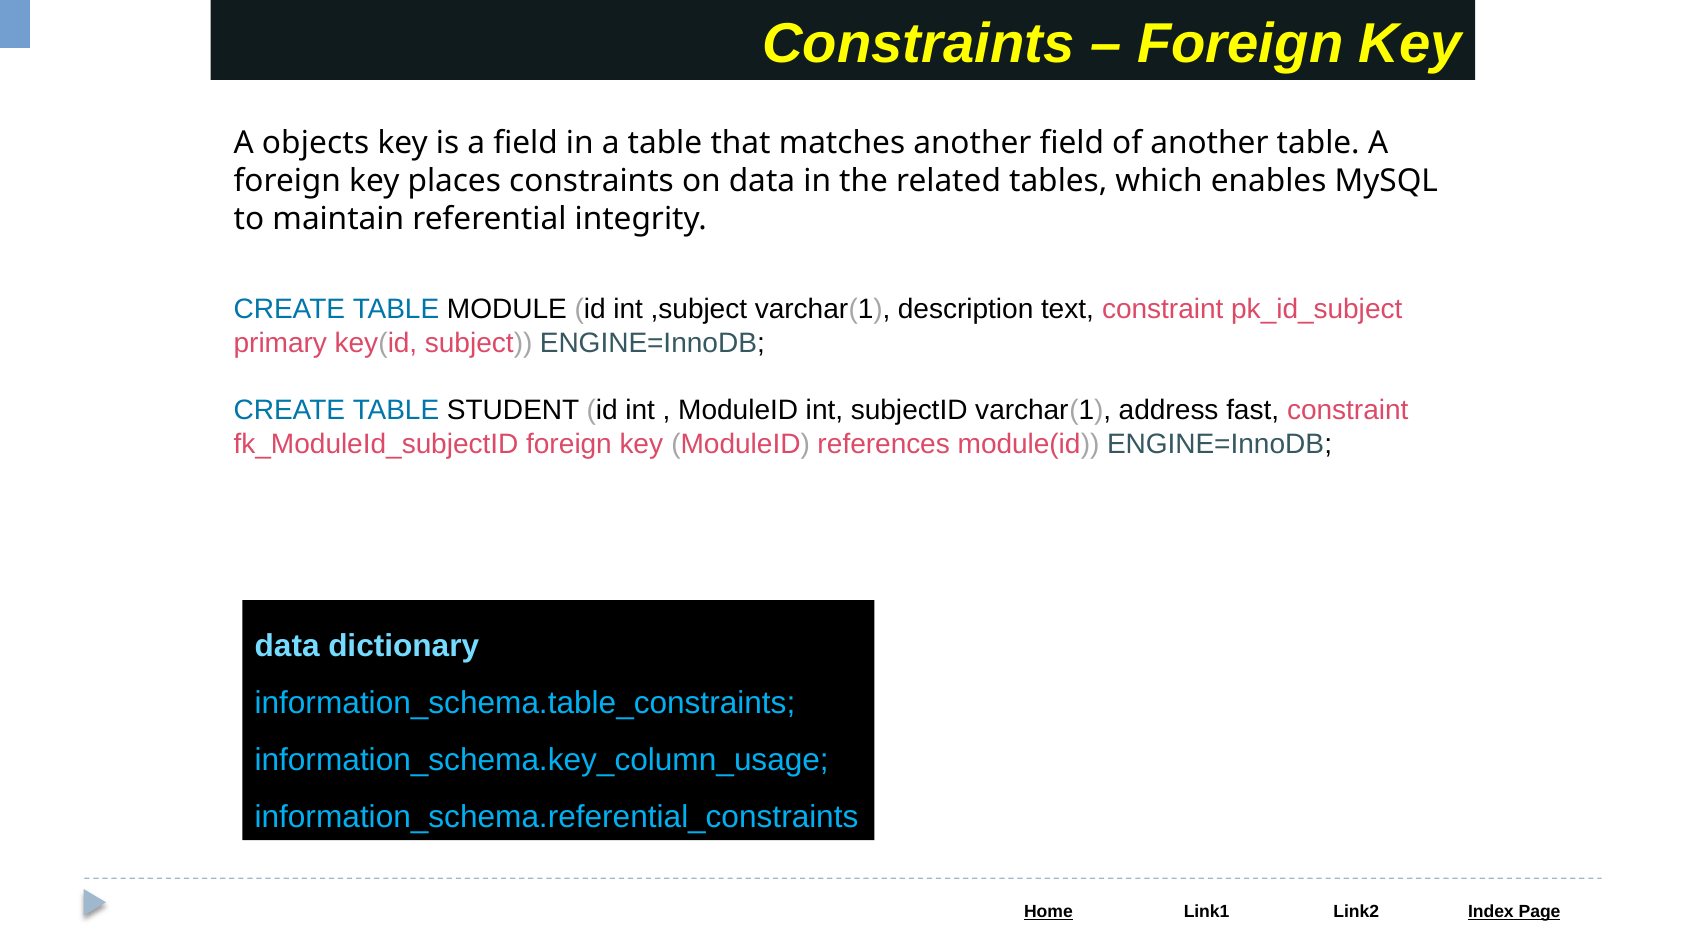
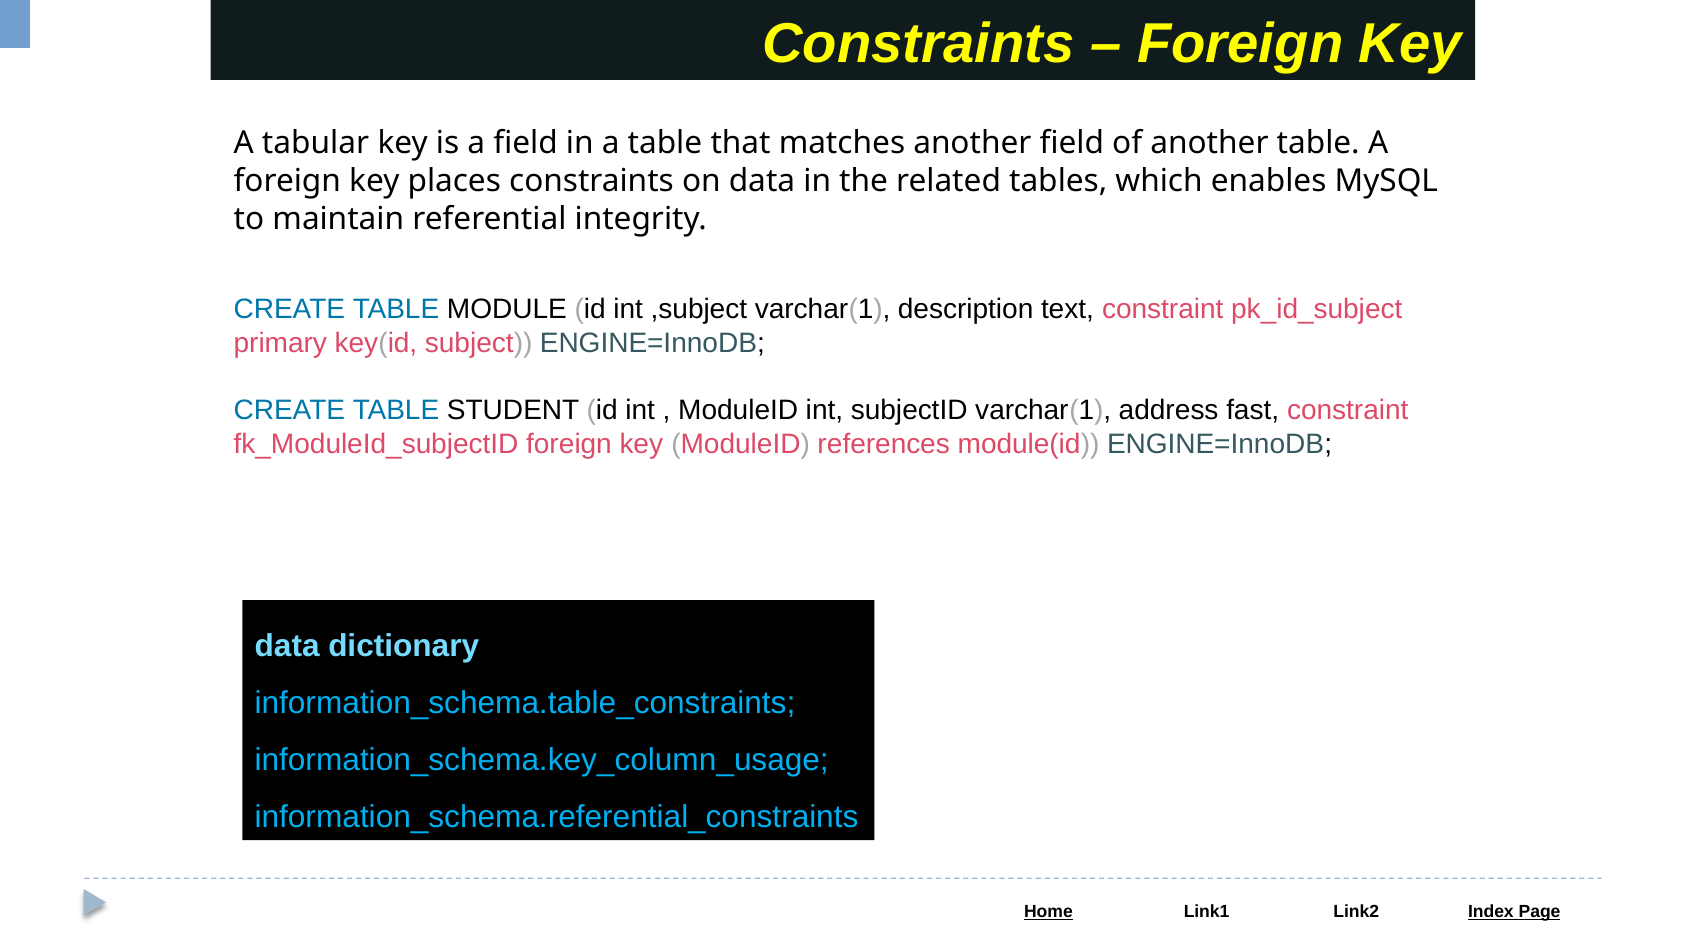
objects: objects -> tabular
